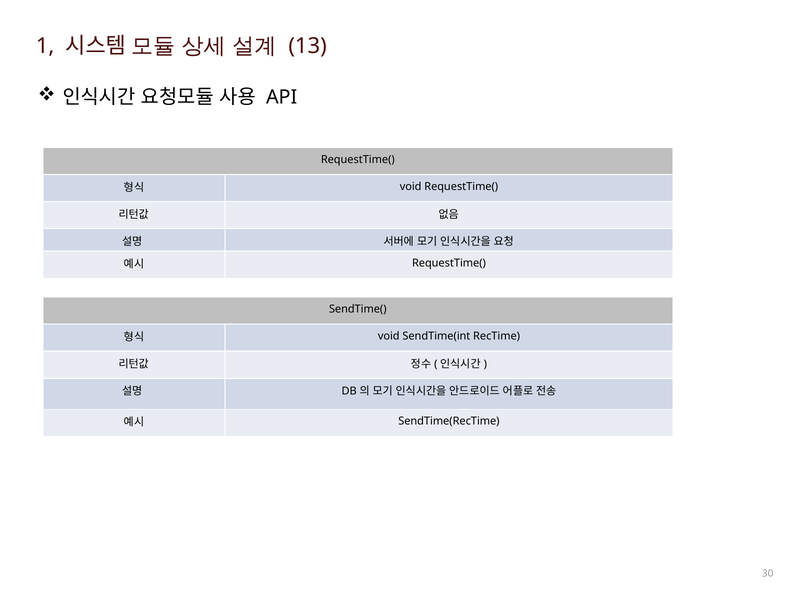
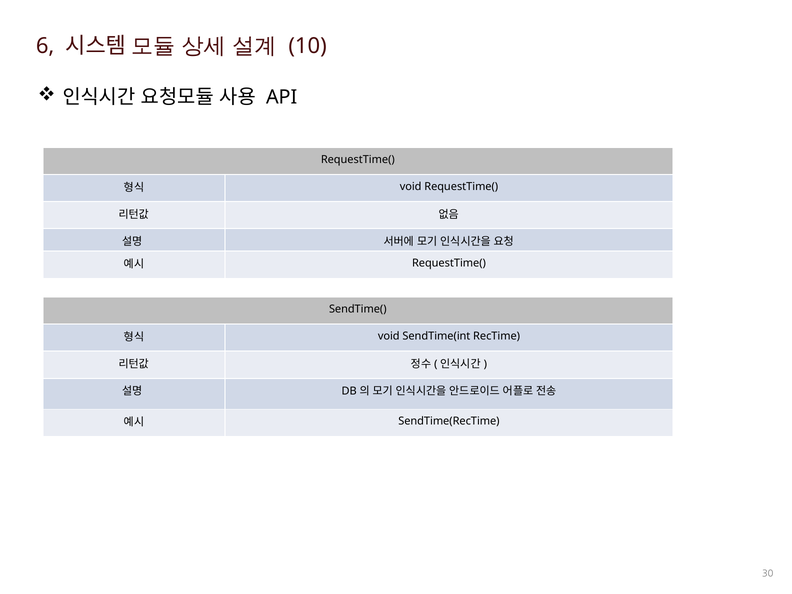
1: 1 -> 6
13: 13 -> 10
